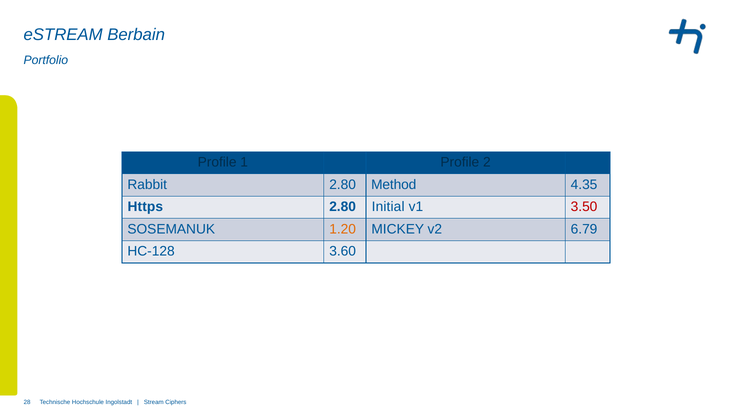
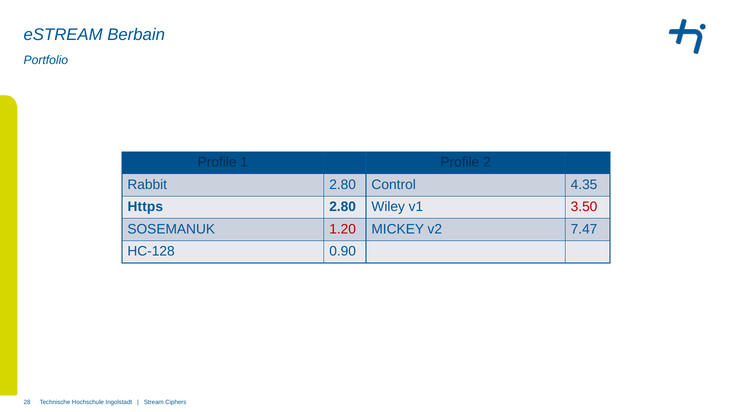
Method: Method -> Control
Initial: Initial -> Wiley
1.20 colour: orange -> red
6.79: 6.79 -> 7.47
3.60: 3.60 -> 0.90
